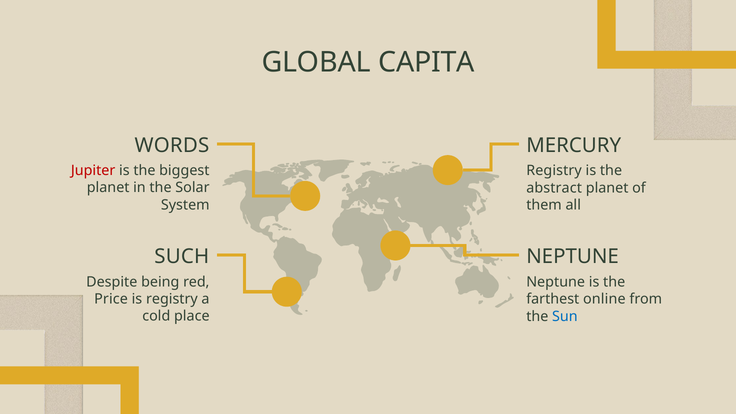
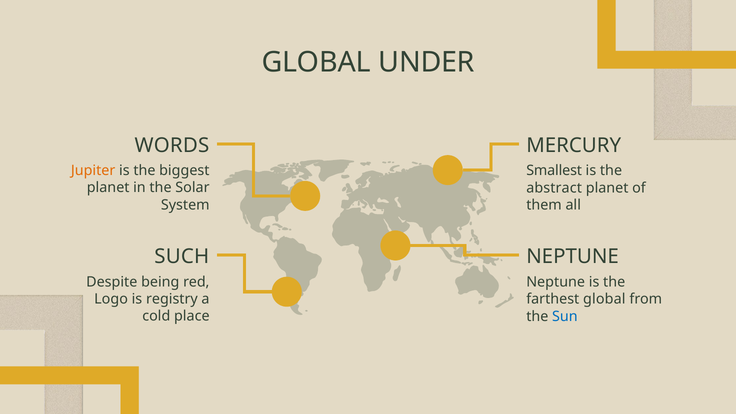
CAPITA: CAPITA -> UNDER
Jupiter colour: red -> orange
Registry at (554, 171): Registry -> Smallest
Price: Price -> Logo
farthest online: online -> global
